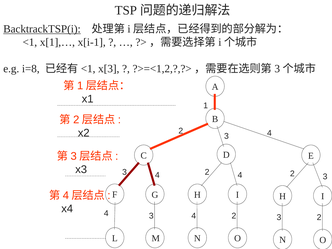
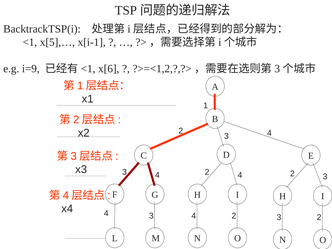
BacktrackTSP(i underline: present -> none
x[1],…: x[1],… -> x[5],…
i=8: i=8 -> i=9
x[3: x[3 -> x[6
